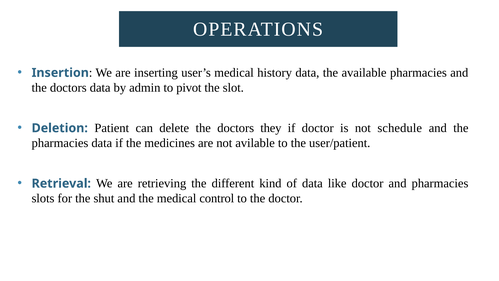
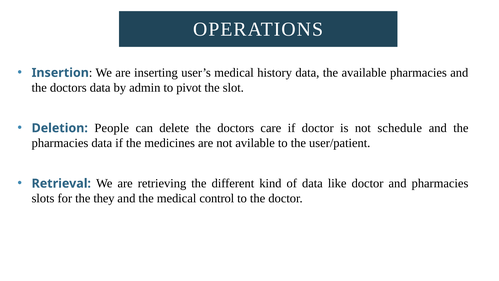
Patient: Patient -> People
they: they -> care
shut: shut -> they
